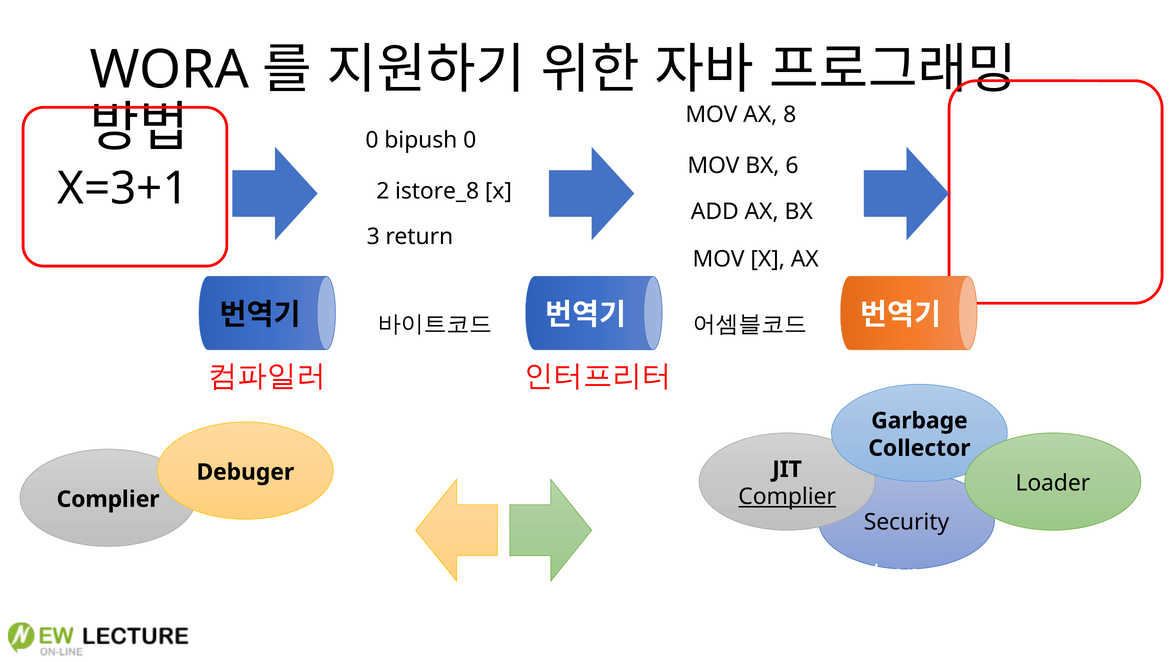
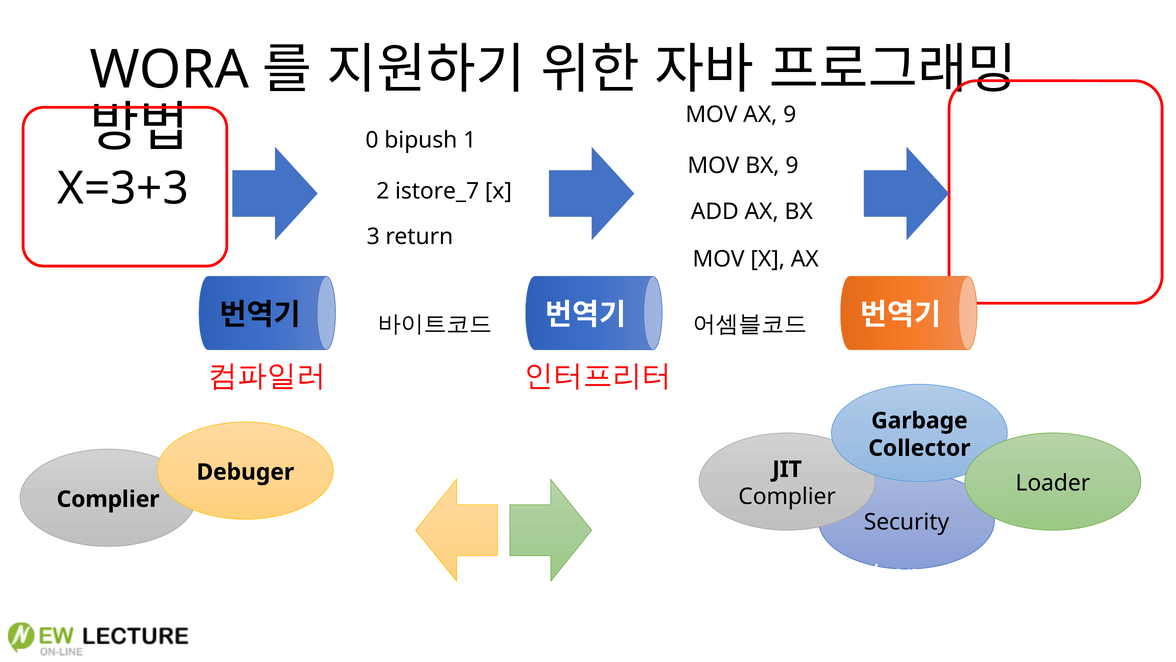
AX 8: 8 -> 9
bipush 0: 0 -> 1
BX 6: 6 -> 9
X=3+1: X=3+1 -> X=3+3
istore_8: istore_8 -> istore_7
Complier at (787, 496) underline: present -> none
